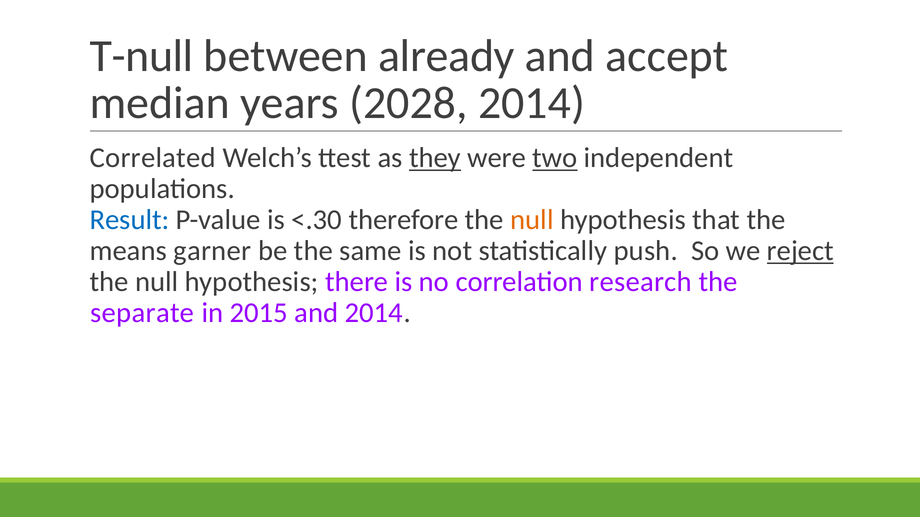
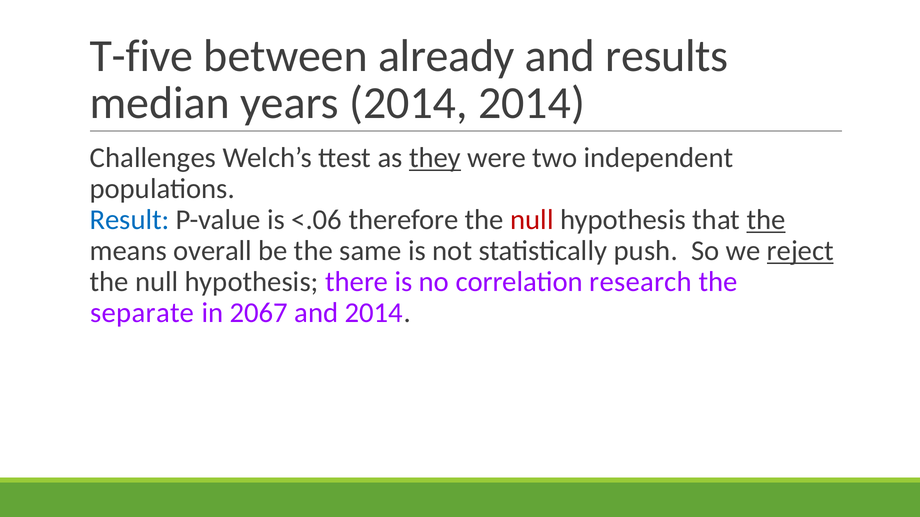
T-null: T-null -> T-five
accept: accept -> results
years 2028: 2028 -> 2014
Correlated: Correlated -> Challenges
two underline: present -> none
<.30: <.30 -> <.06
null at (532, 220) colour: orange -> red
the at (766, 220) underline: none -> present
garner: garner -> overall
2015: 2015 -> 2067
